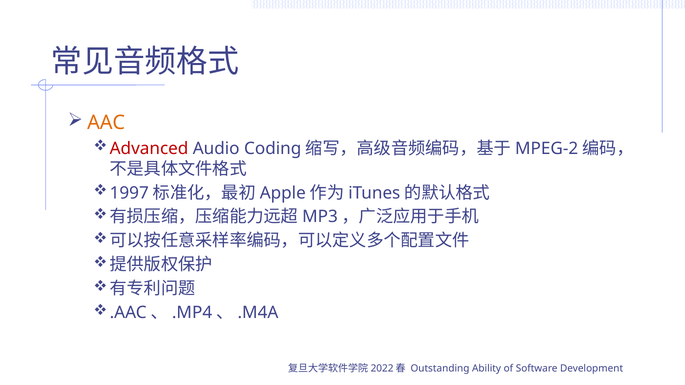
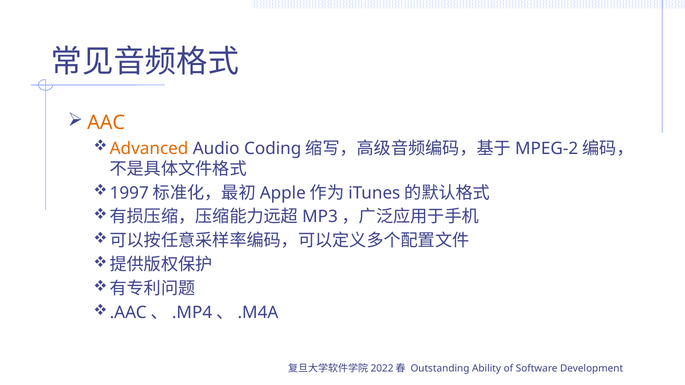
Advanced colour: red -> orange
